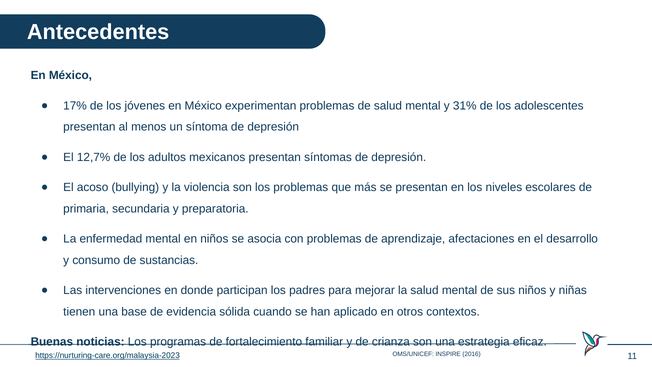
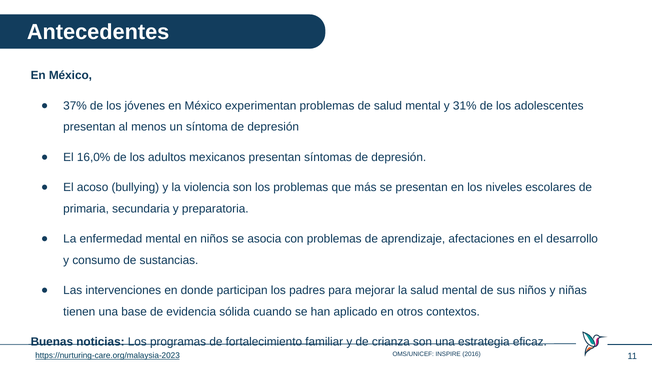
17%: 17% -> 37%
12,7%: 12,7% -> 16,0%
